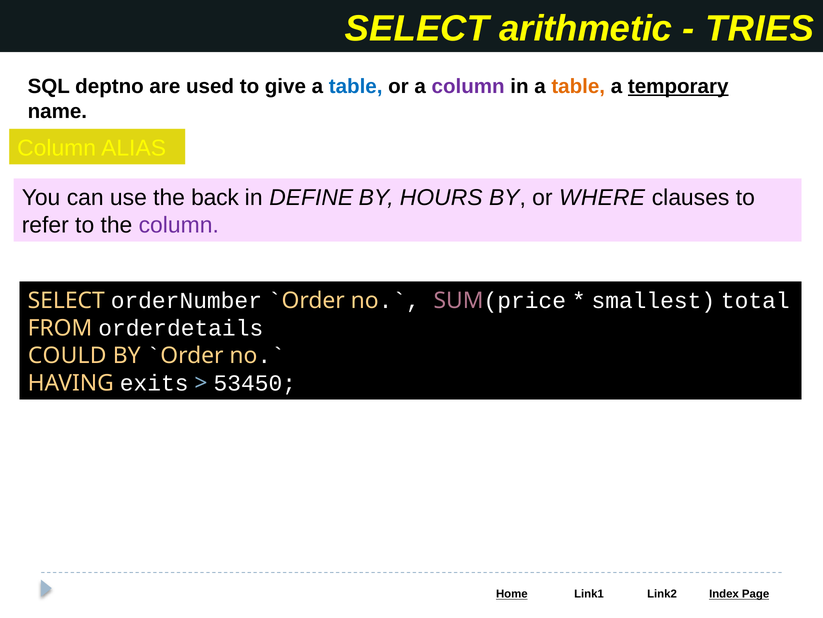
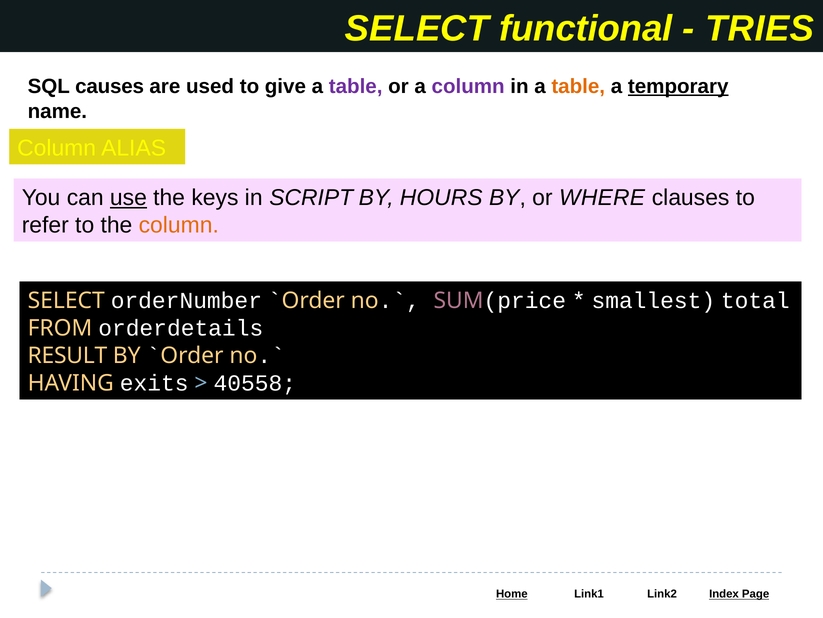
arithmetic: arithmetic -> functional
deptno: deptno -> causes
table at (356, 86) colour: blue -> purple
use underline: none -> present
back: back -> keys
DEFINE: DEFINE -> SCRIPT
column at (179, 225) colour: purple -> orange
COULD: COULD -> RESULT
53450: 53450 -> 40558
